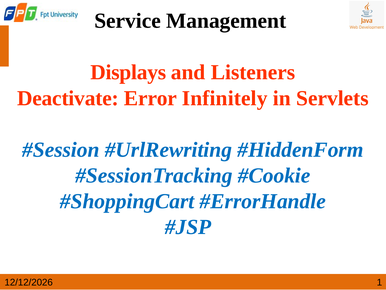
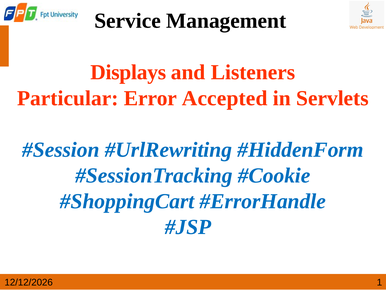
Deactivate: Deactivate -> Particular
Infinitely: Infinitely -> Accepted
